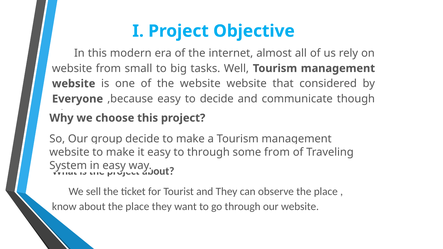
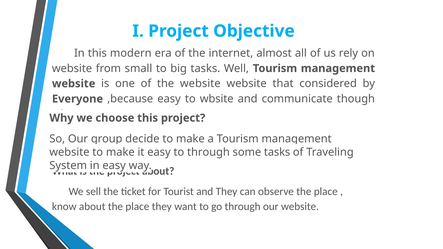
to decide: decide -> wbsite
some from: from -> tasks
